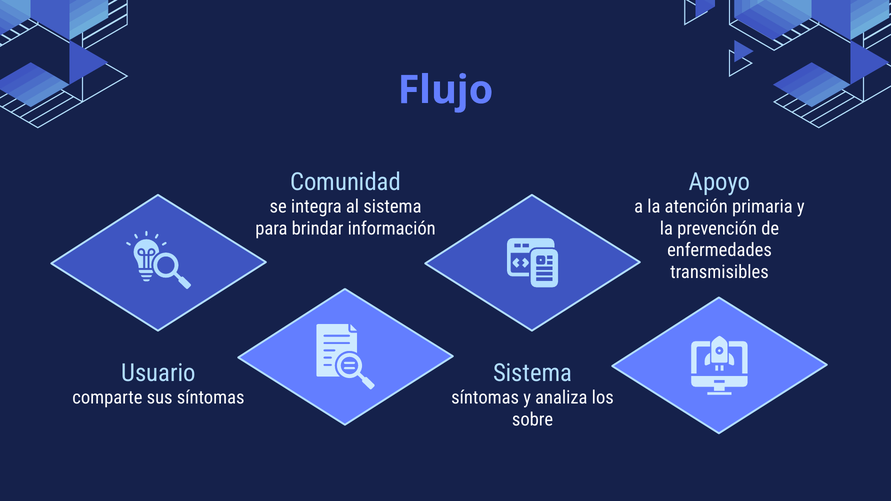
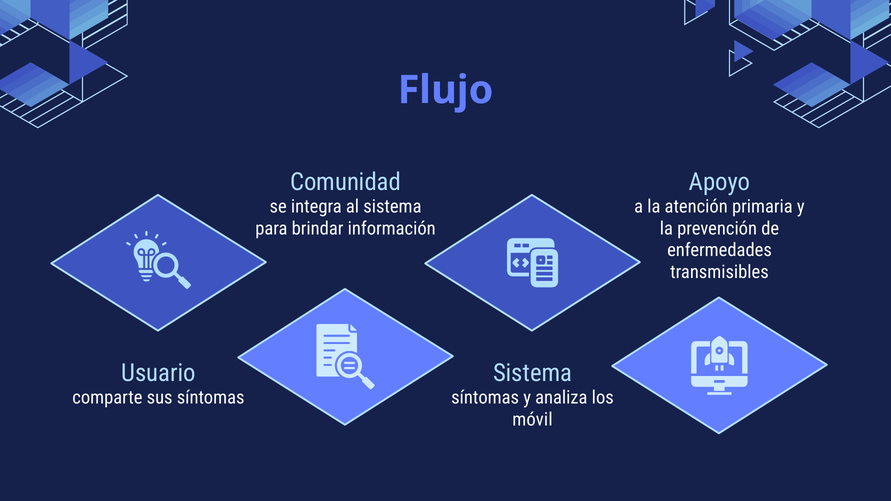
sobre: sobre -> móvil
